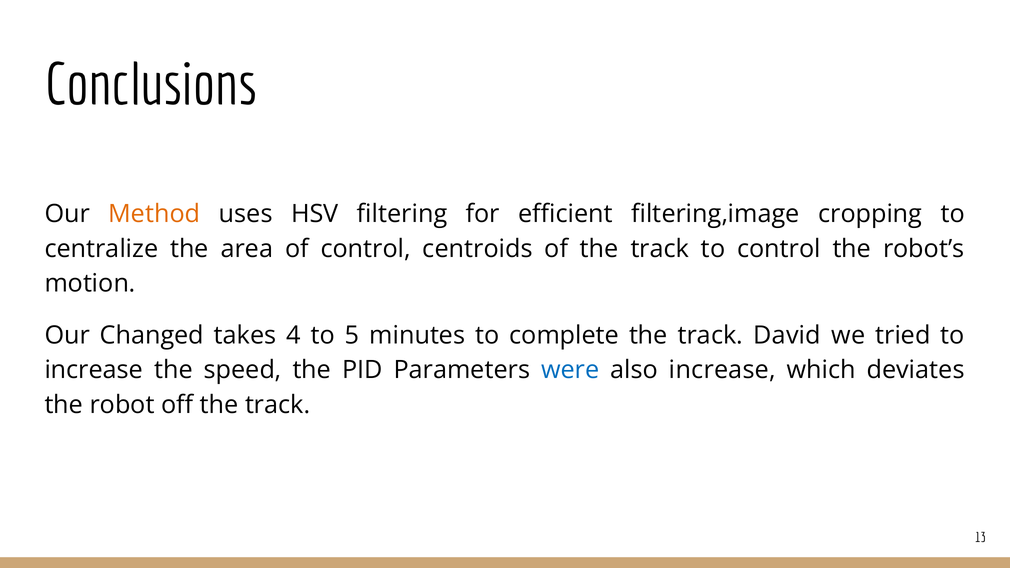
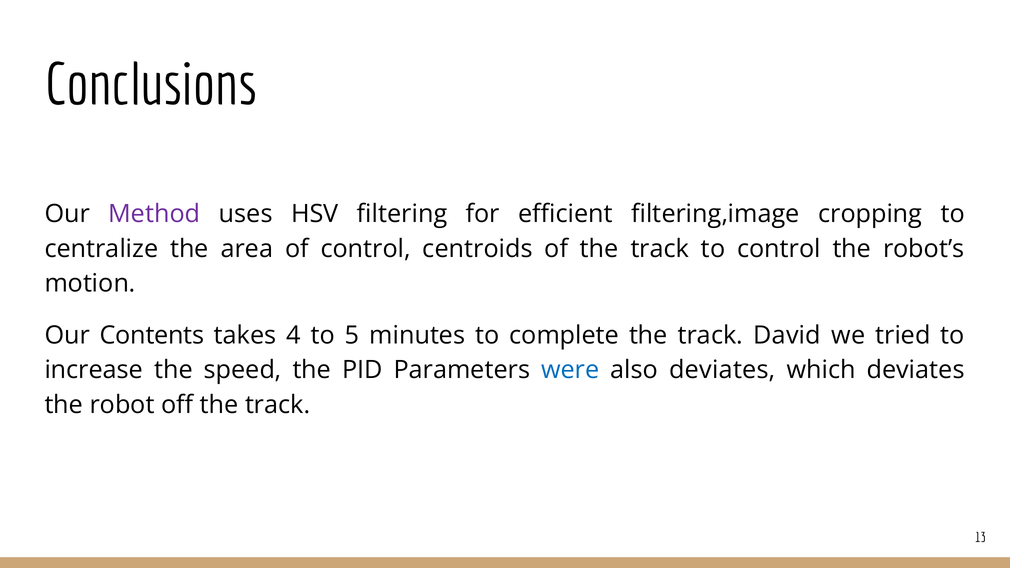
Method colour: orange -> purple
Changed: Changed -> Contents
also increase: increase -> deviates
